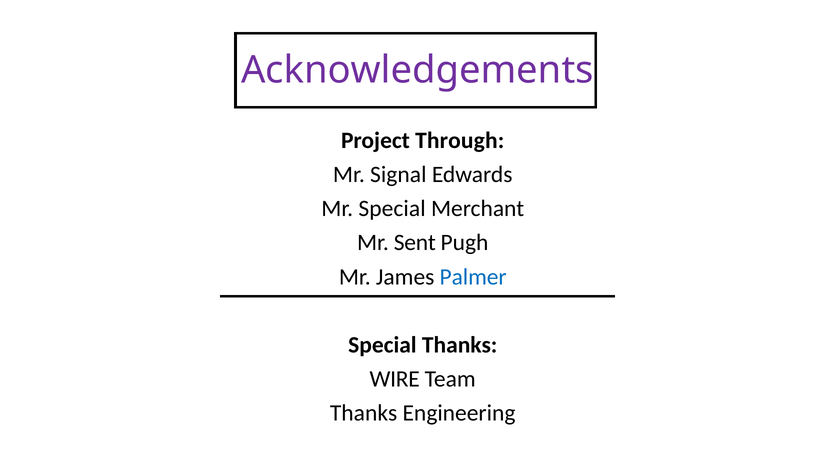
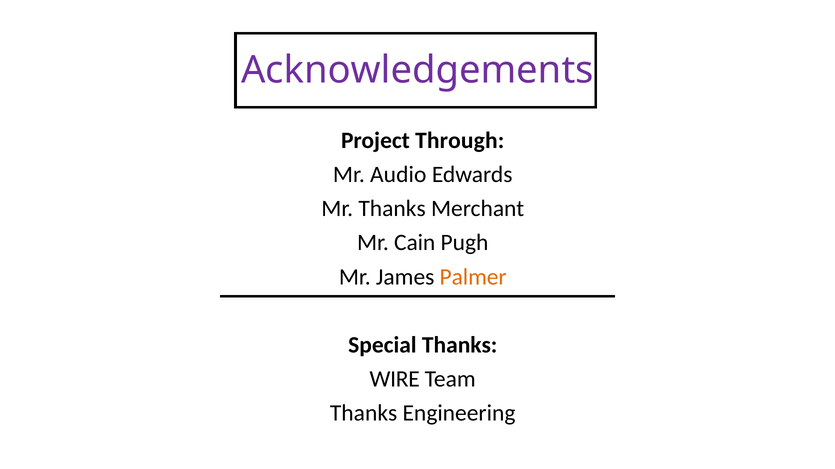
Signal: Signal -> Audio
Mr Special: Special -> Thanks
Sent: Sent -> Cain
Palmer colour: blue -> orange
